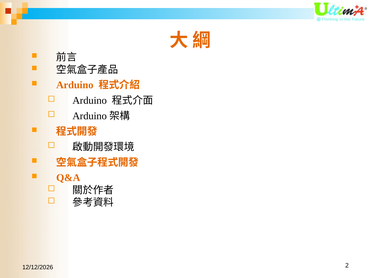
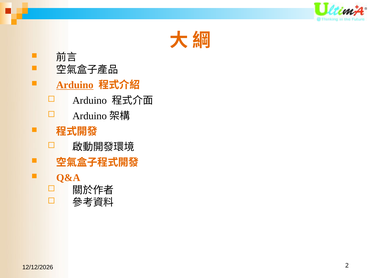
Arduino at (75, 85) underline: none -> present
